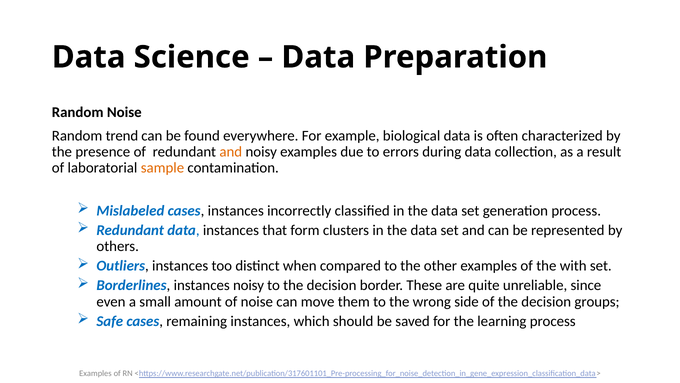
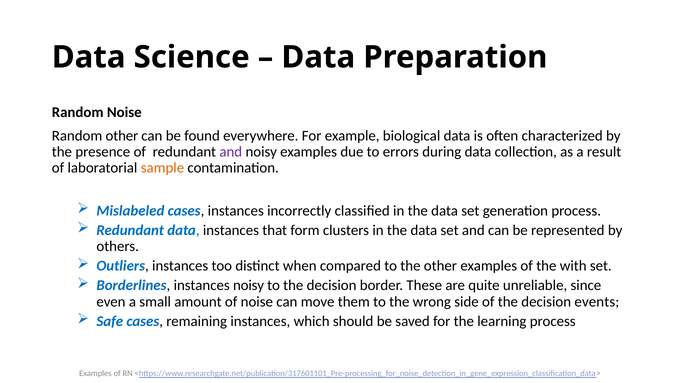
Random trend: trend -> other
and at (231, 152) colour: orange -> purple
groups: groups -> events
